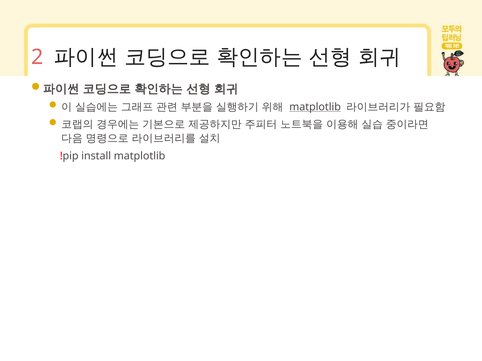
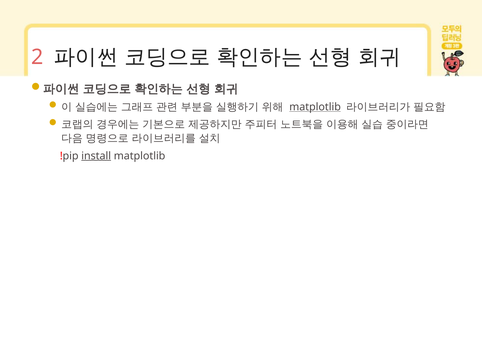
install underline: none -> present
